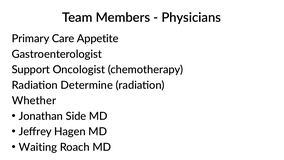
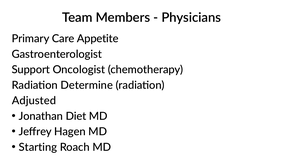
Whether: Whether -> Adjusted
Side: Side -> Diet
Waiting: Waiting -> Starting
